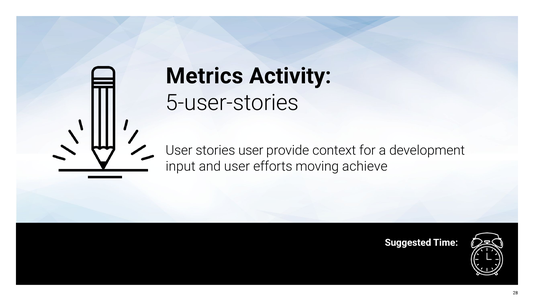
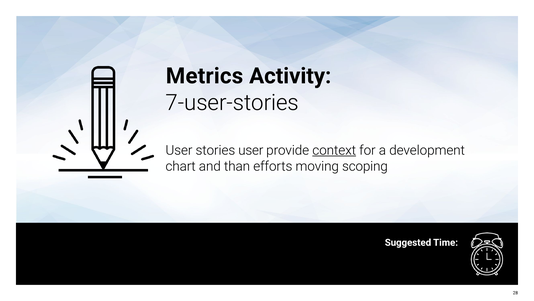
5-user-stories: 5-user-stories -> 7-user-stories
context underline: none -> present
input: input -> chart
and user: user -> than
achieve: achieve -> scoping
